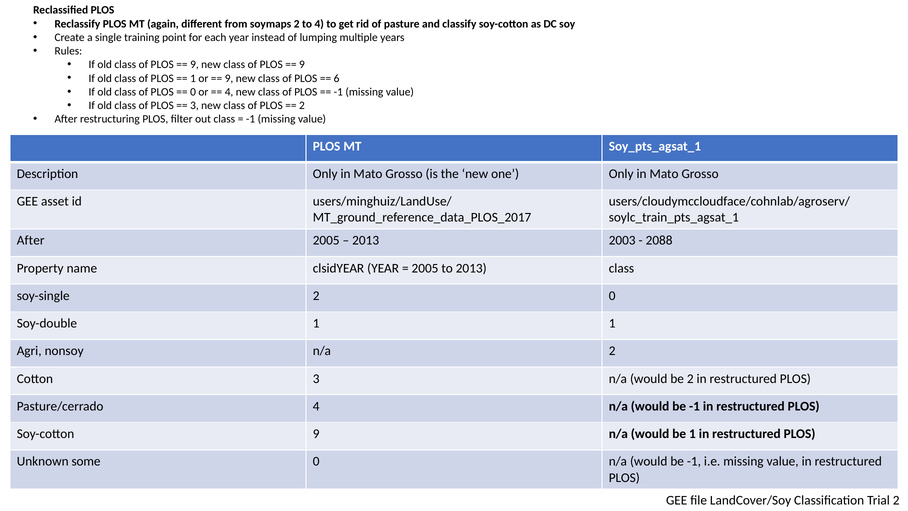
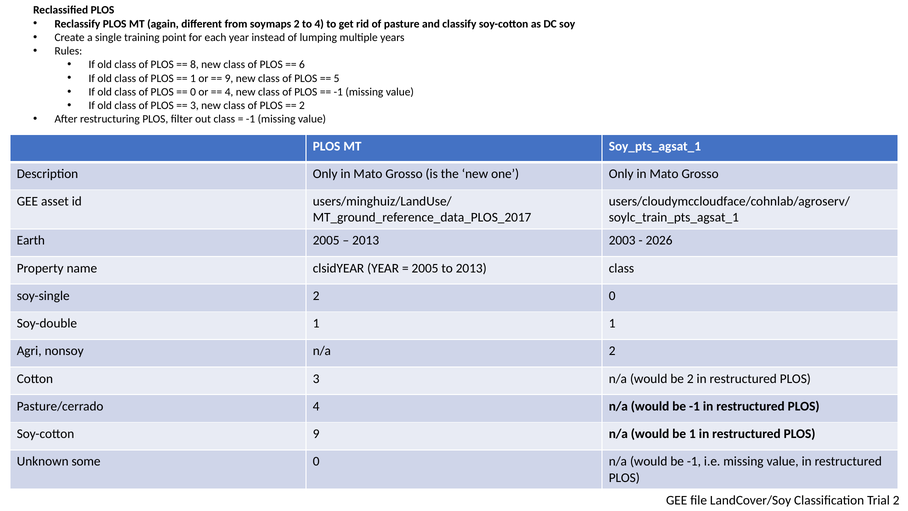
9 at (194, 65): 9 -> 8
9 at (302, 65): 9 -> 6
6: 6 -> 5
After at (31, 240): After -> Earth
2088: 2088 -> 2026
